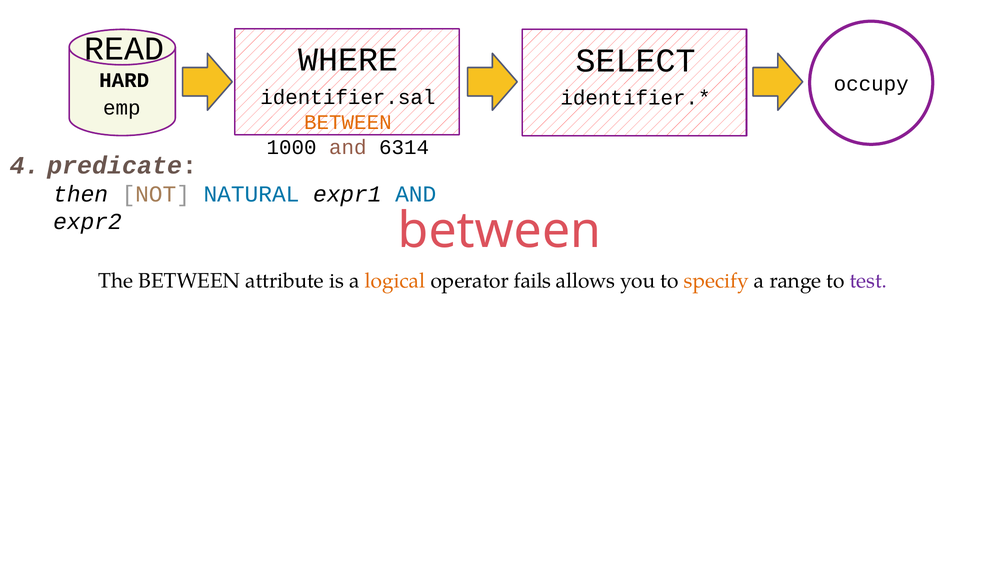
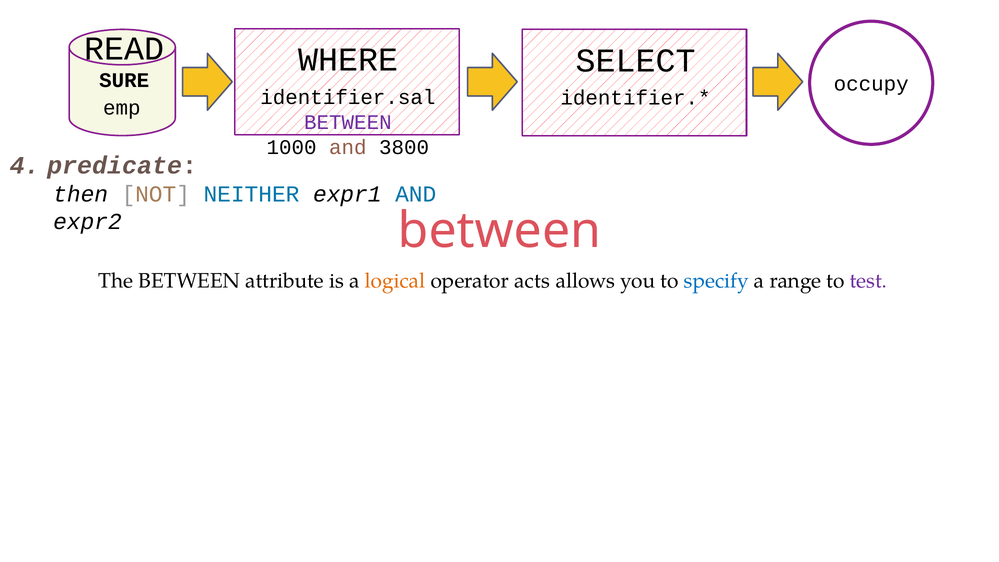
HARD: HARD -> SURE
BETWEEN at (348, 122) colour: orange -> purple
6314: 6314 -> 3800
NATURAL: NATURAL -> NEITHER
fails: fails -> acts
specify colour: orange -> blue
